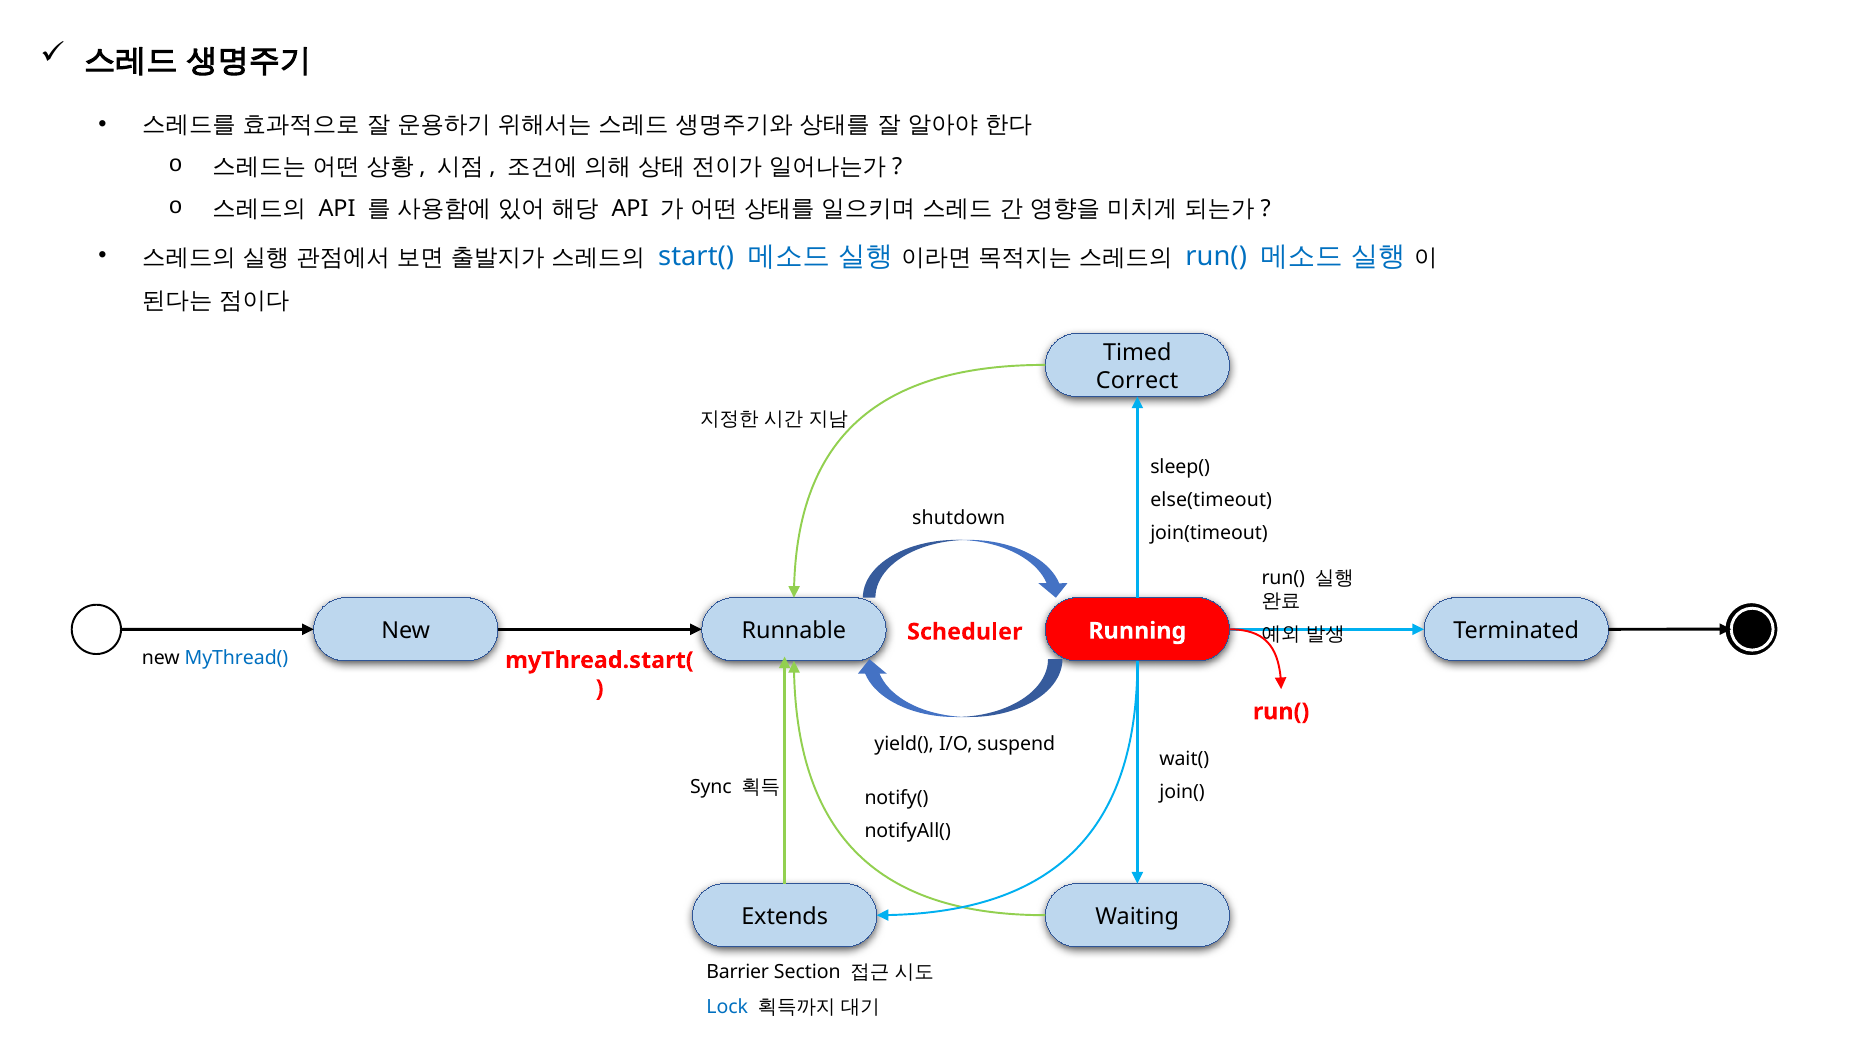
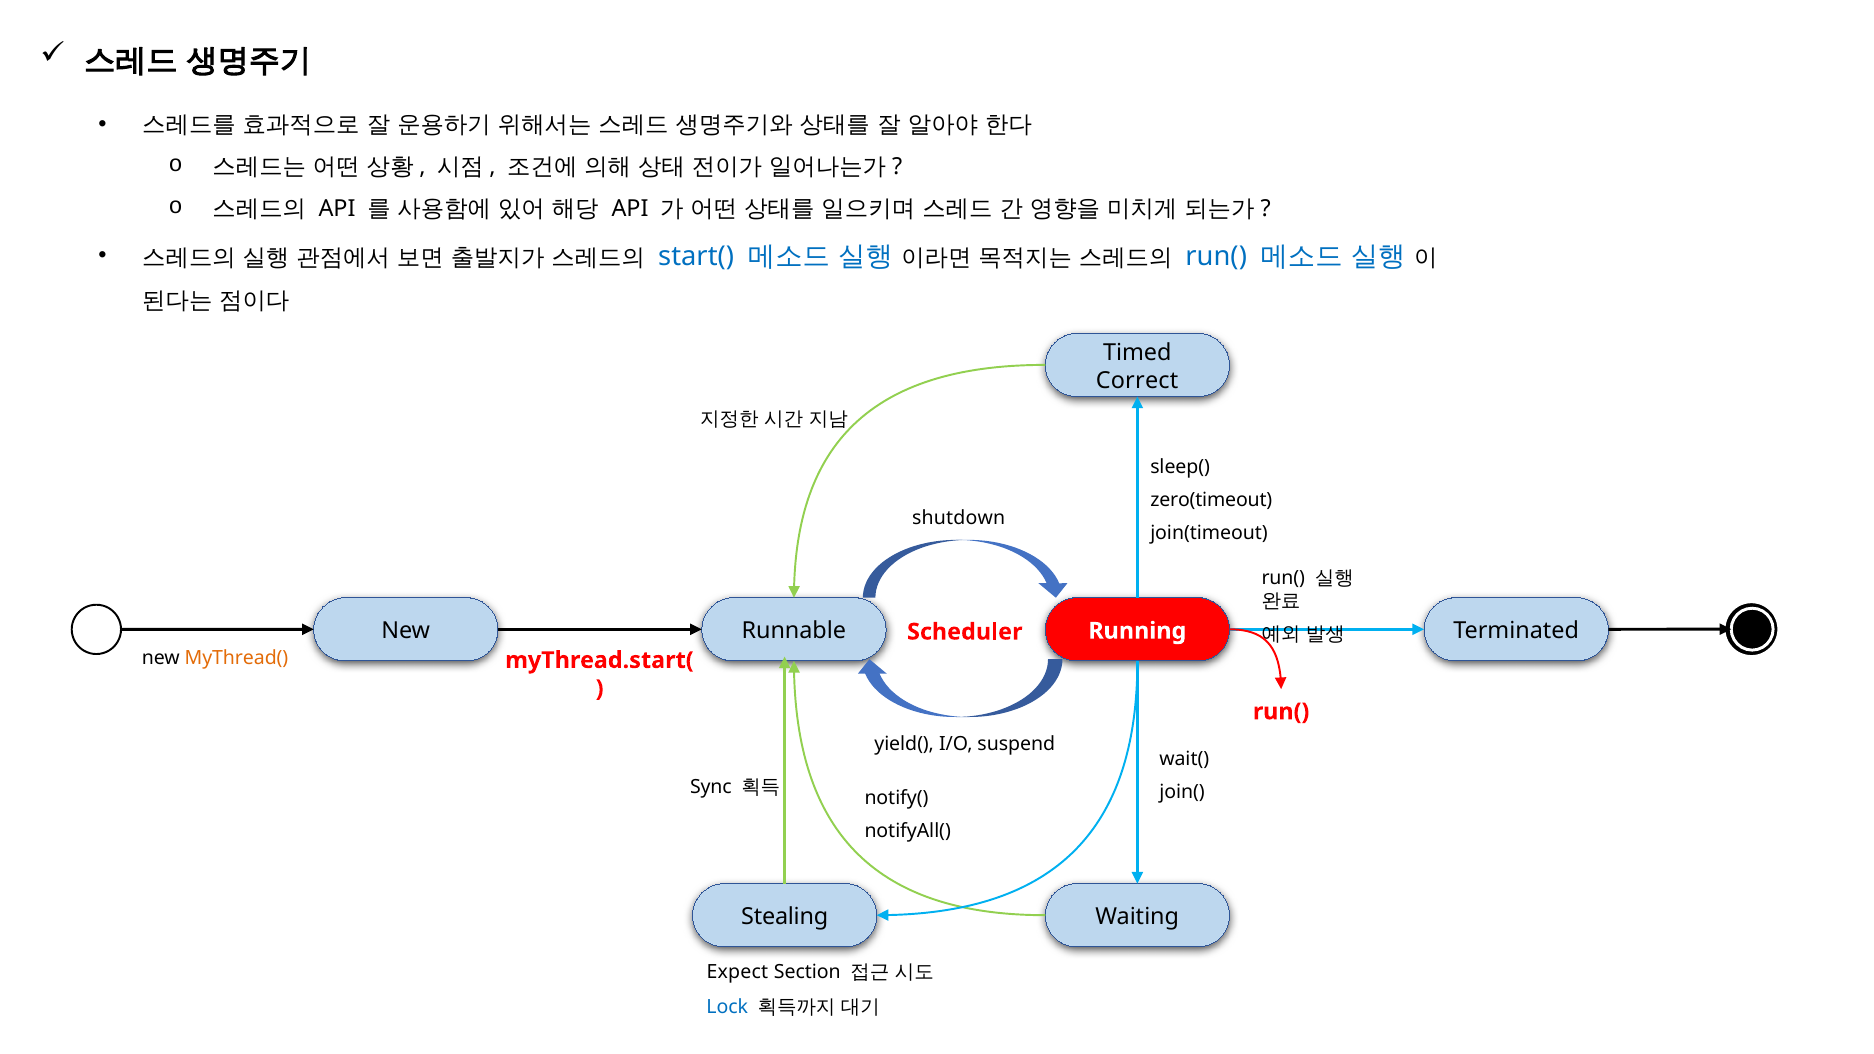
else(timeout: else(timeout -> zero(timeout
MyThread( colour: blue -> orange
Extends: Extends -> Stealing
Barrier: Barrier -> Expect
